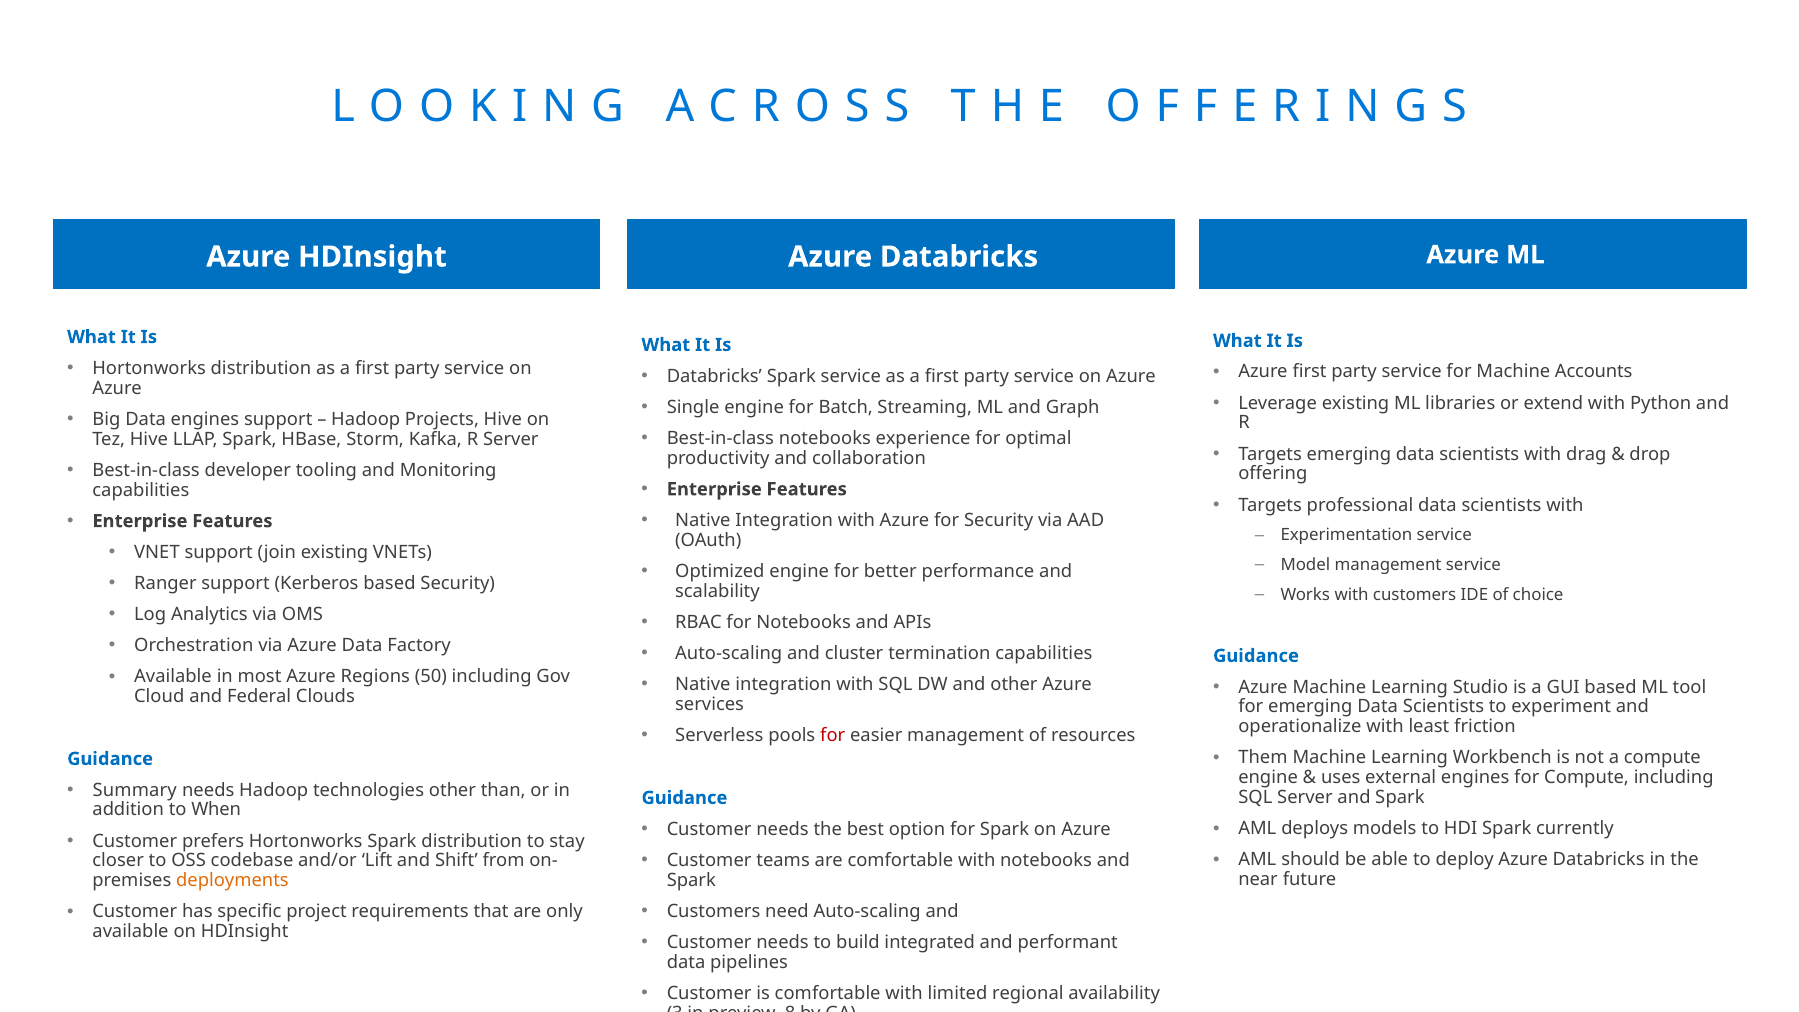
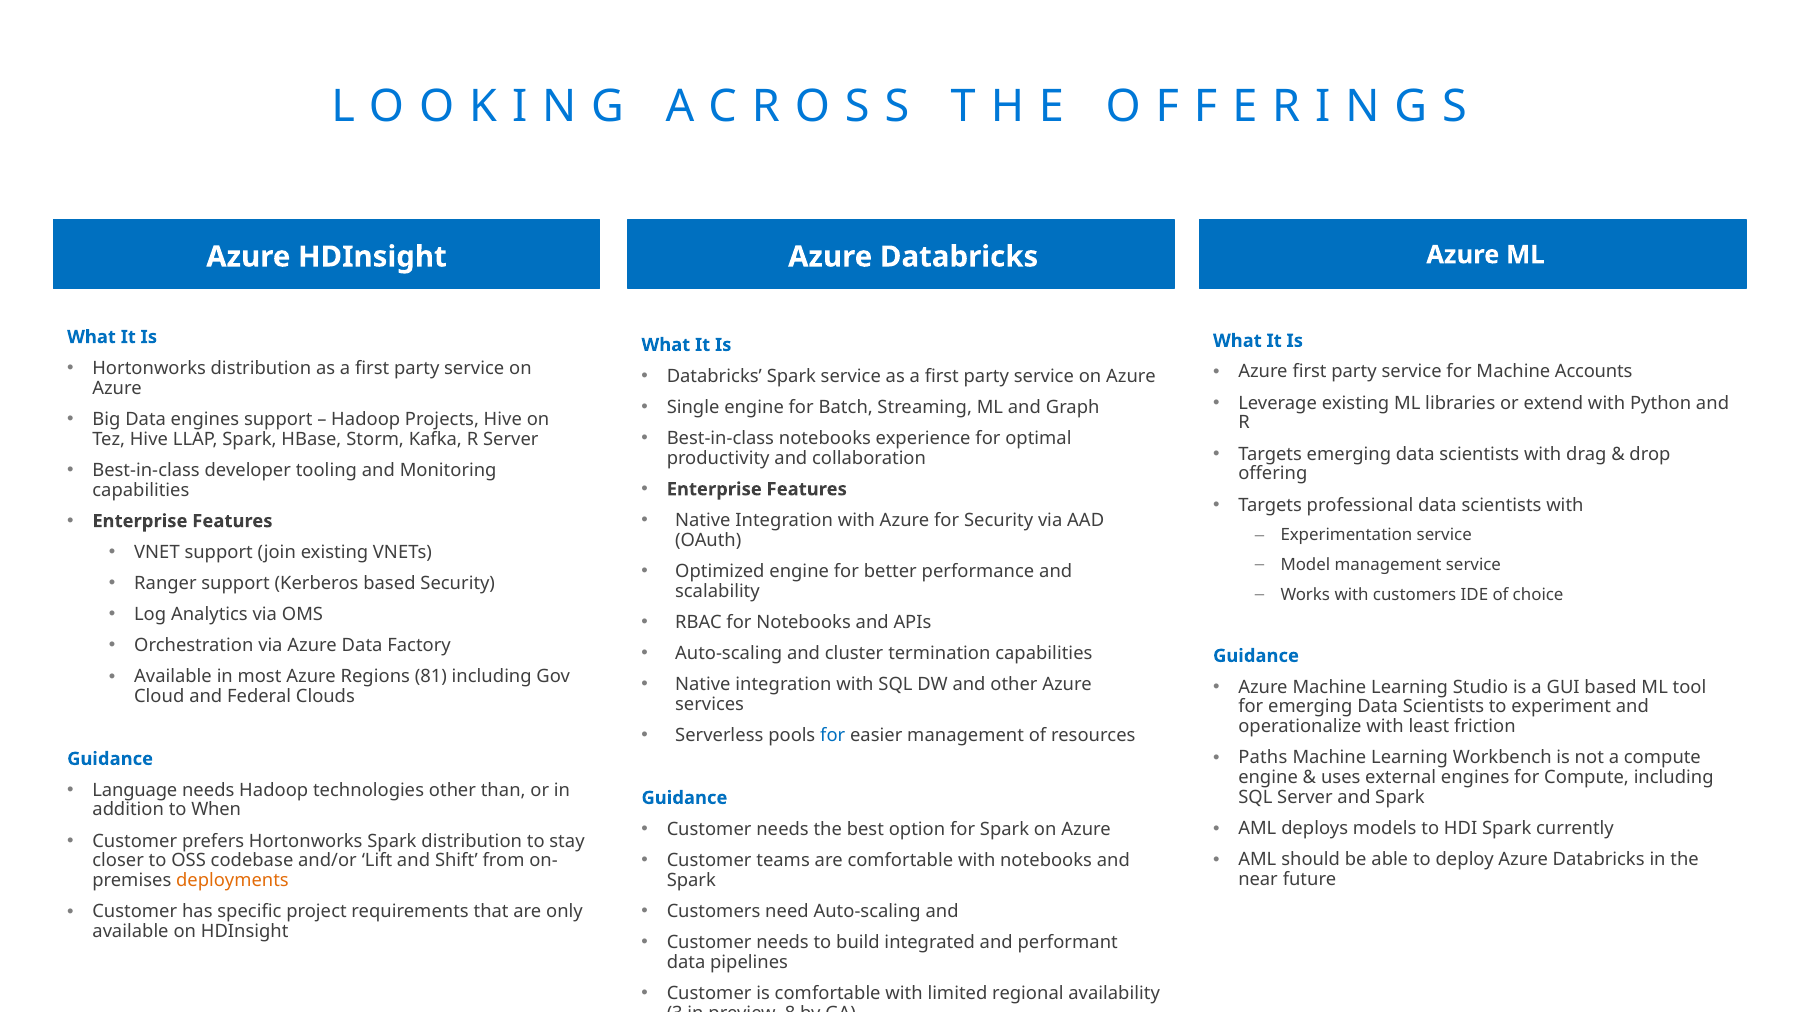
50: 50 -> 81
for at (833, 736) colour: red -> blue
Them: Them -> Paths
Summary: Summary -> Language
